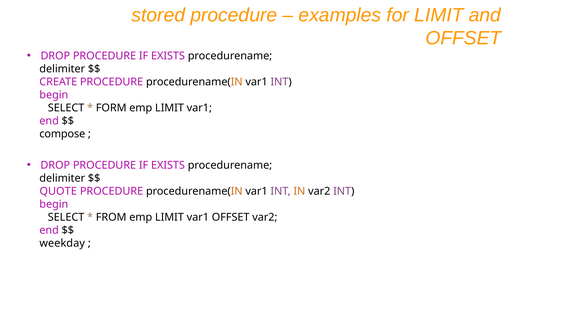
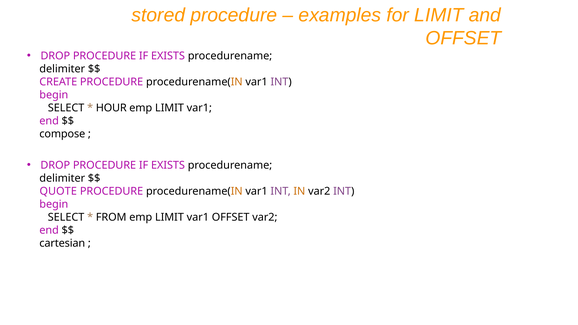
FORM: FORM -> HOUR
weekday: weekday -> cartesian
